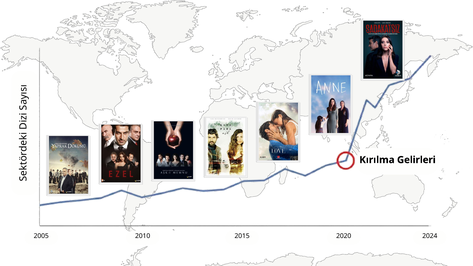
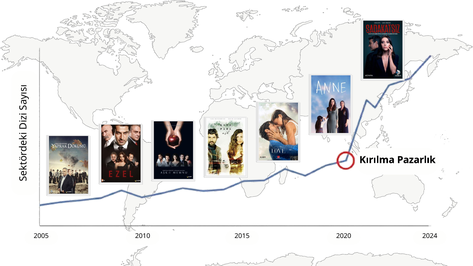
Gelirleri: Gelirleri -> Pazarlık
